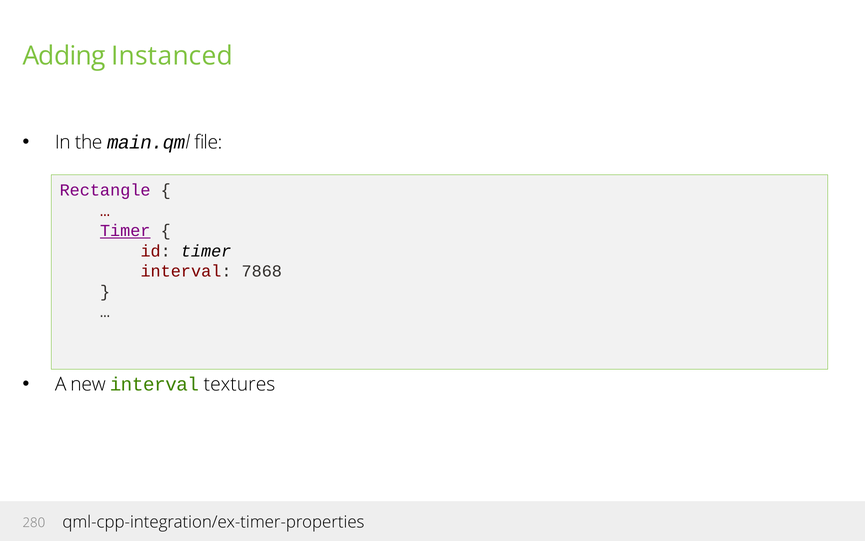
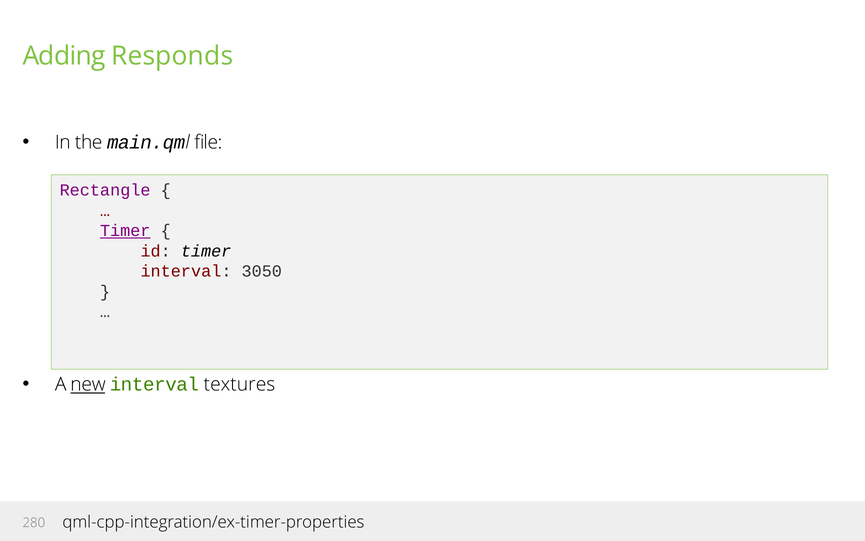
Instanced: Instanced -> Responds
7868: 7868 -> 3050
new underline: none -> present
